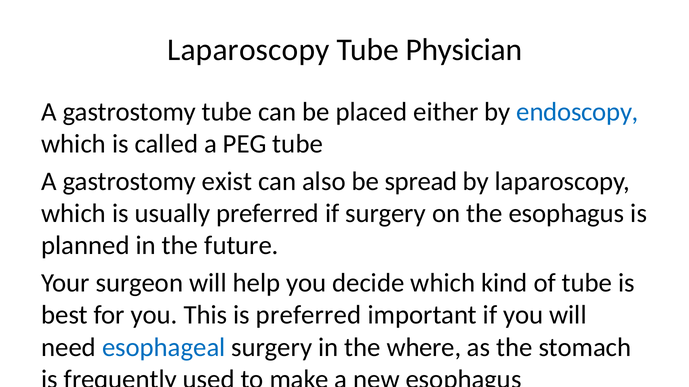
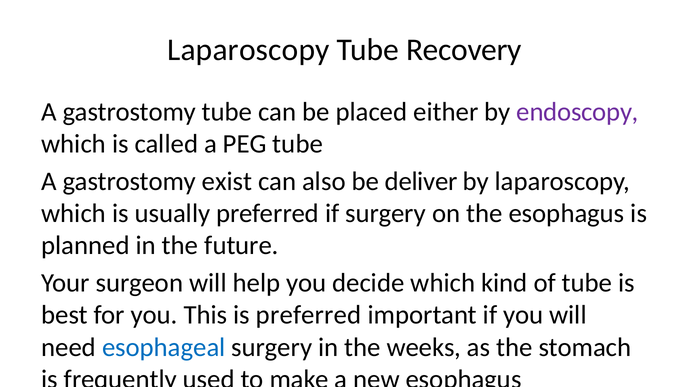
Physician: Physician -> Recovery
endoscopy colour: blue -> purple
spread: spread -> deliver
where: where -> weeks
